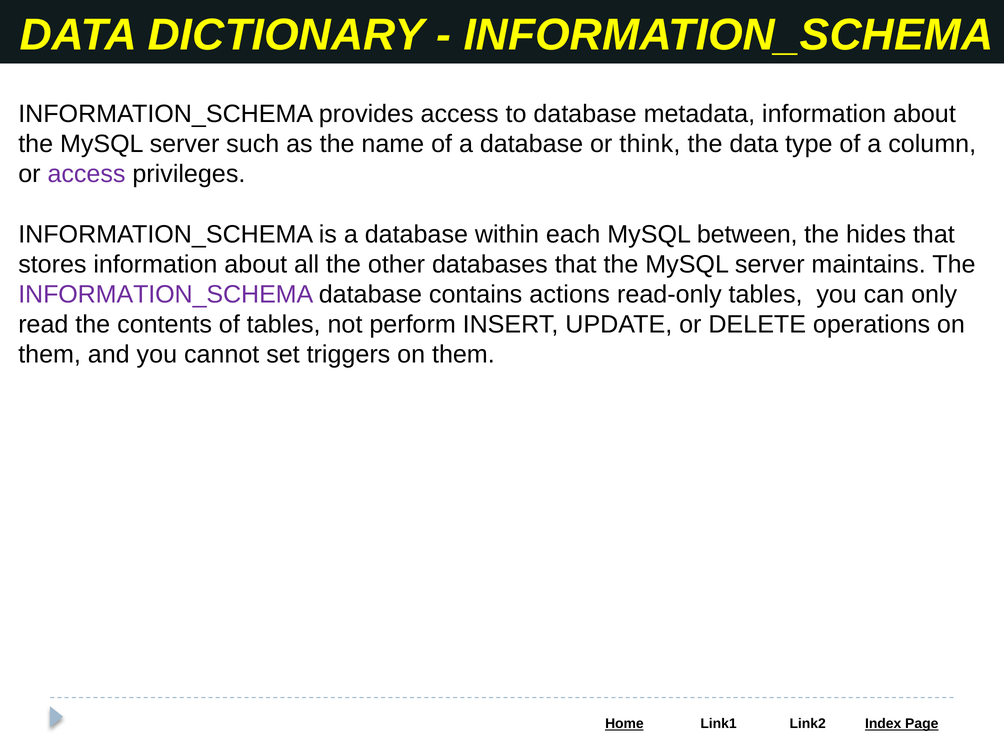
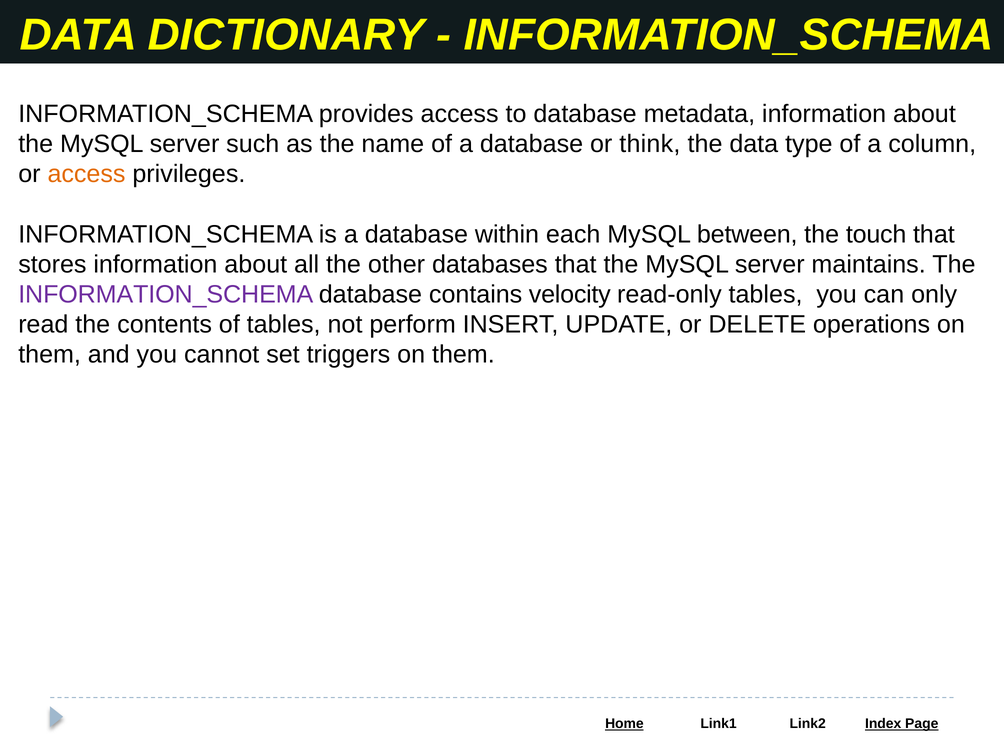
access at (86, 174) colour: purple -> orange
hides: hides -> touch
actions: actions -> velocity
